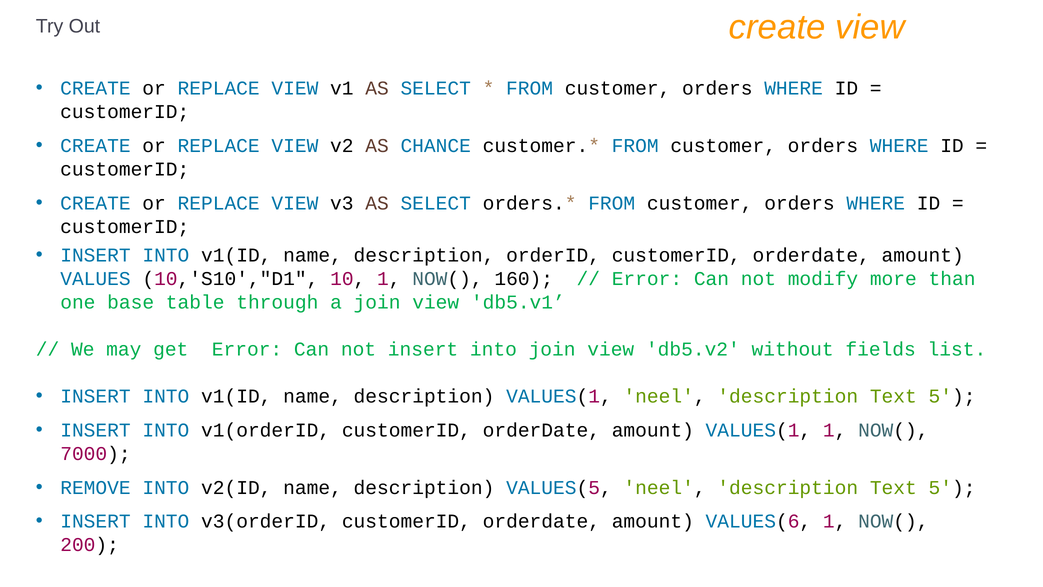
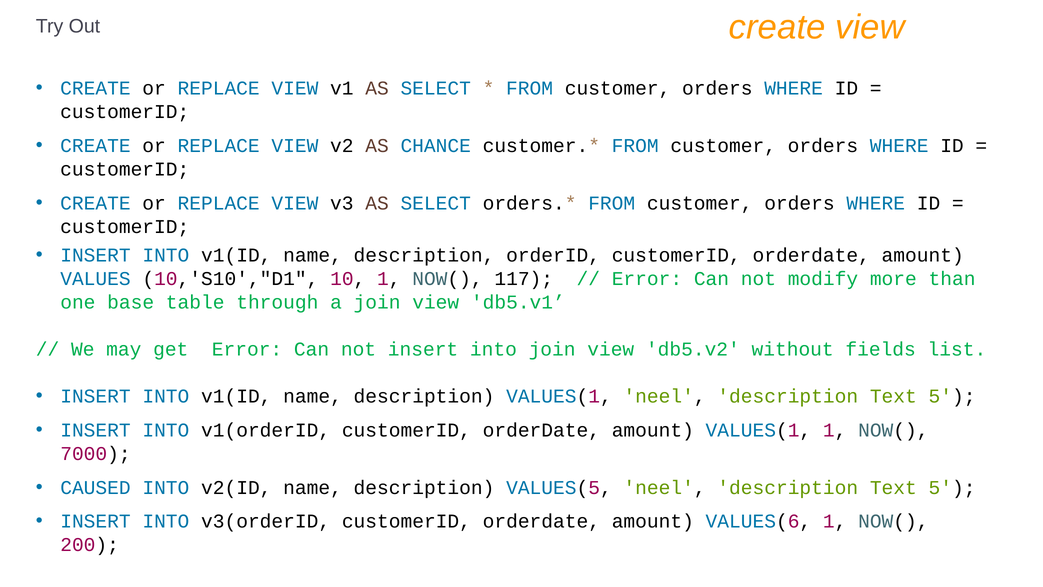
160: 160 -> 117
REMOVE: REMOVE -> CAUSED
